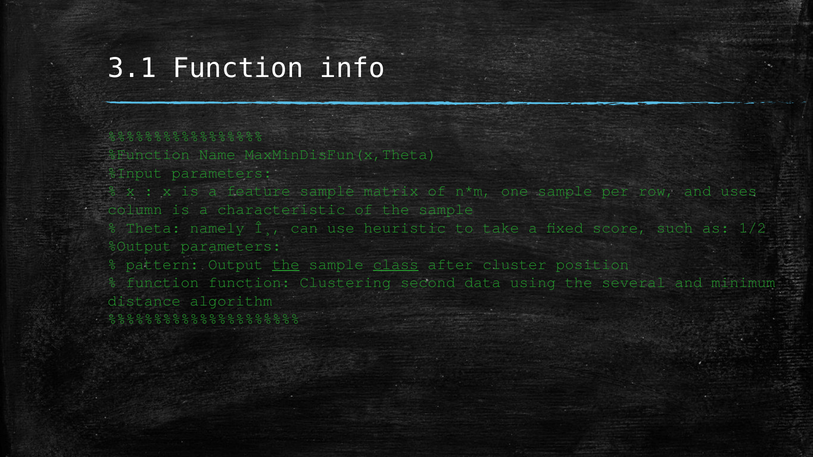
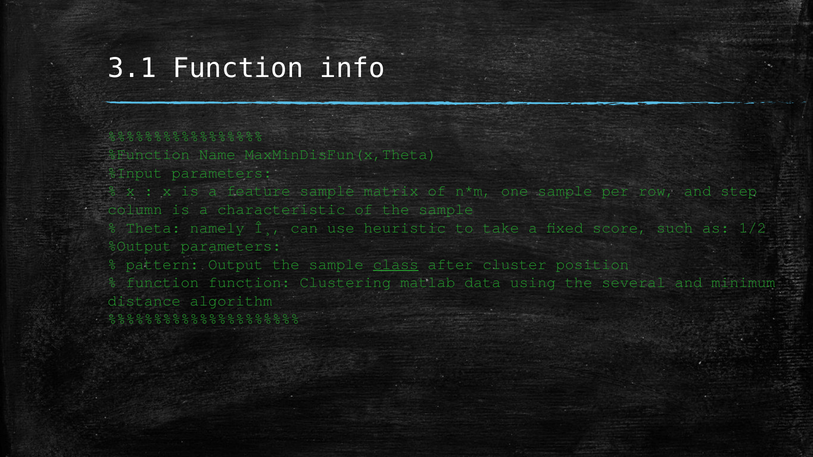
uses: uses -> step
the at (286, 264) underline: present -> none
second: second -> matlab
